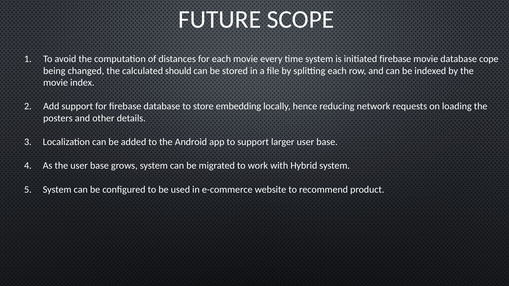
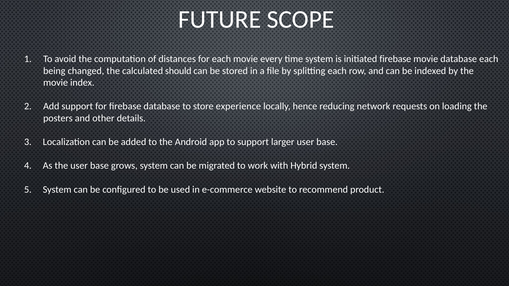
database cope: cope -> each
embedding: embedding -> experience
